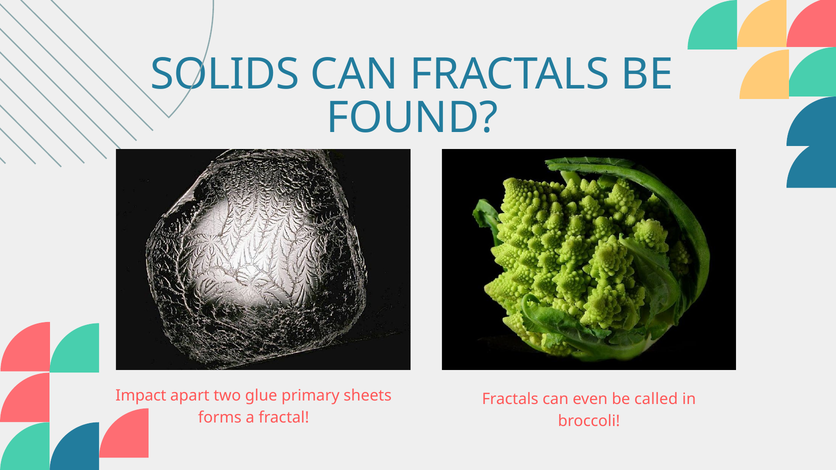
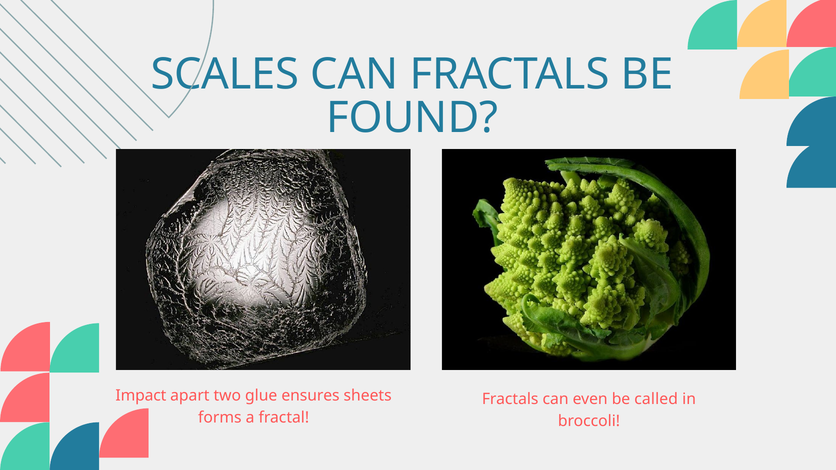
SOLIDS: SOLIDS -> SCALES
primary: primary -> ensures
